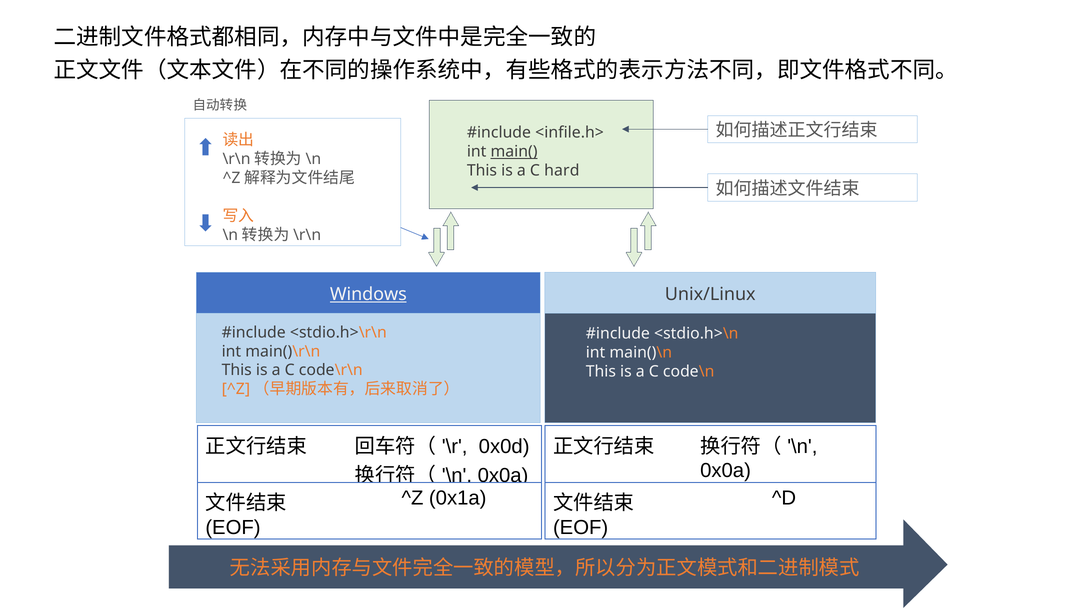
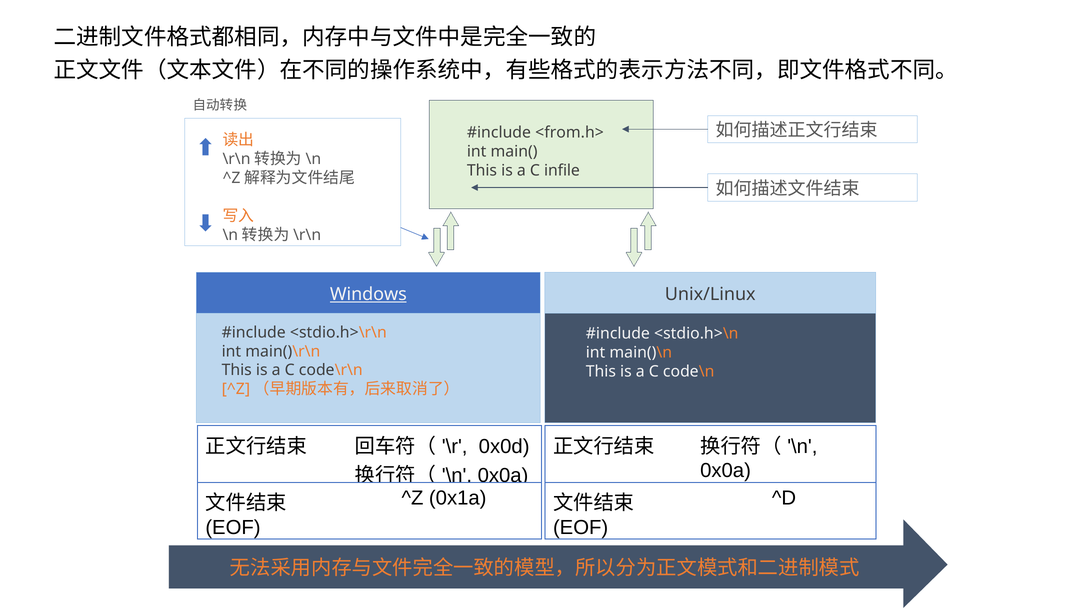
<infile.h>: <infile.h> -> <from.h>
main( underline: present -> none
hard: hard -> infile
